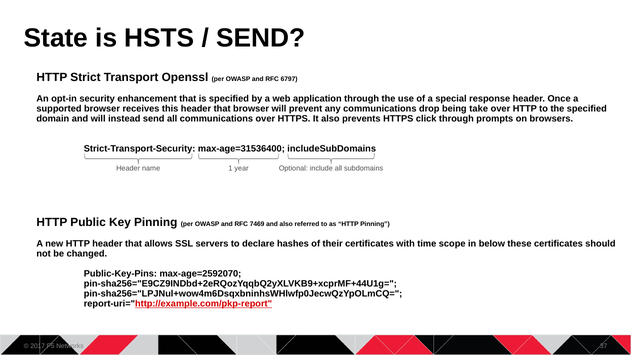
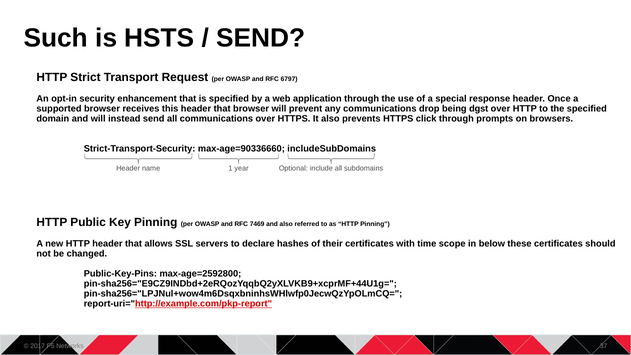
State: State -> Such
Openssl: Openssl -> Request
take: take -> dgst
max-age=31536400: max-age=31536400 -> max-age=90336660
max-age=2592070: max-age=2592070 -> max-age=2592800
